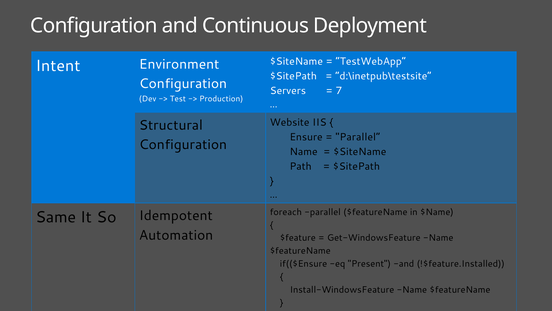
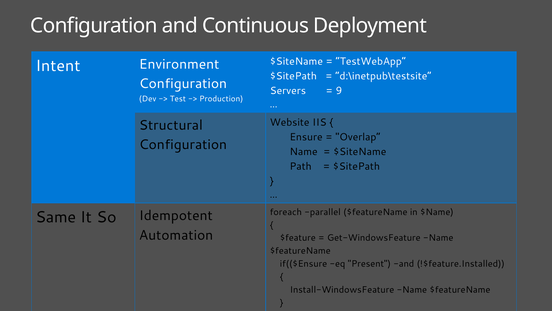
7: 7 -> 9
Parallel“: Parallel“ -> Overlap“
